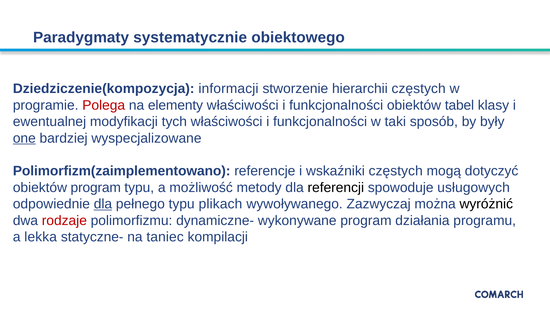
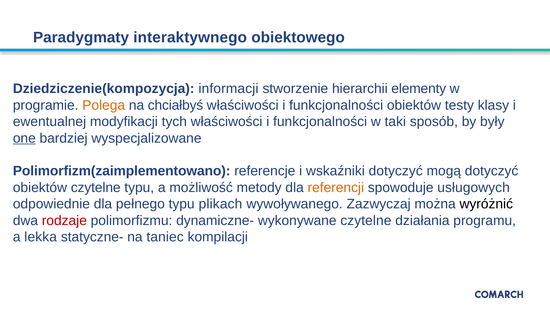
systematycznie: systematycznie -> interaktywnego
hierarchii częstych: częstych -> elementy
Polega colour: red -> orange
elementy: elementy -> chciałbyś
tabel: tabel -> testy
wskaźniki częstych: częstych -> dotyczyć
obiektów program: program -> czytelne
referencji colour: black -> orange
dla at (103, 204) underline: present -> none
wykonywane program: program -> czytelne
